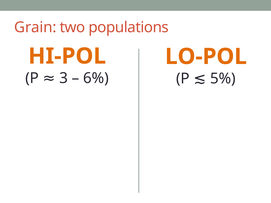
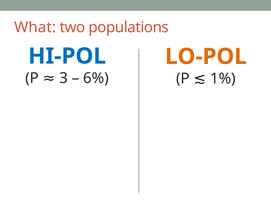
Grain: Grain -> What
HI-POL colour: orange -> blue
5%: 5% -> 1%
